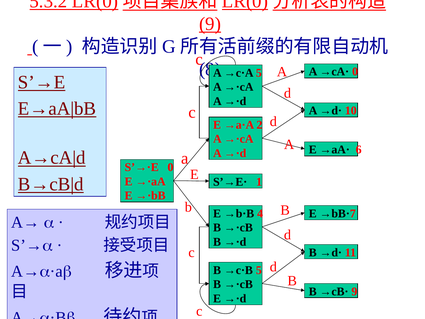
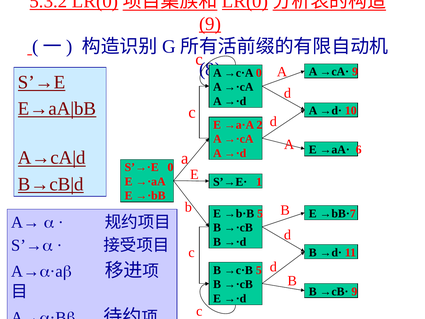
→cA· 0: 0 -> 9
→c·A 5: 5 -> 0
→b·B 4: 4 -> 5
